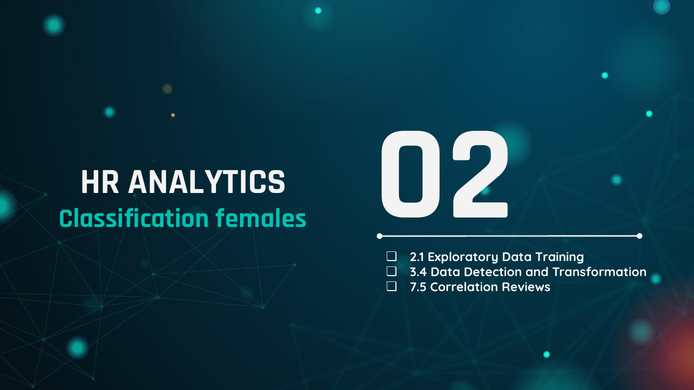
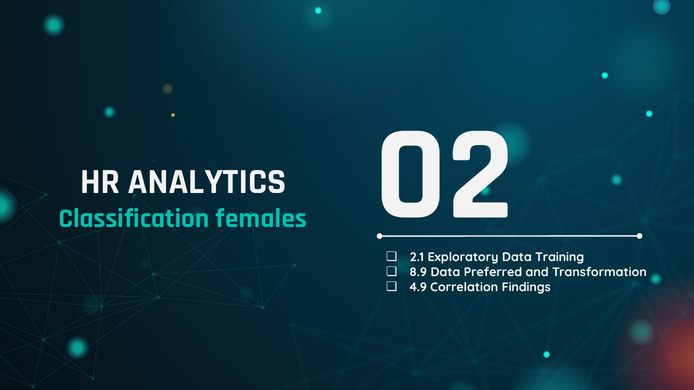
3.4: 3.4 -> 8.9
Detection: Detection -> Preferred
7.5: 7.5 -> 4.9
Reviews: Reviews -> Findings
